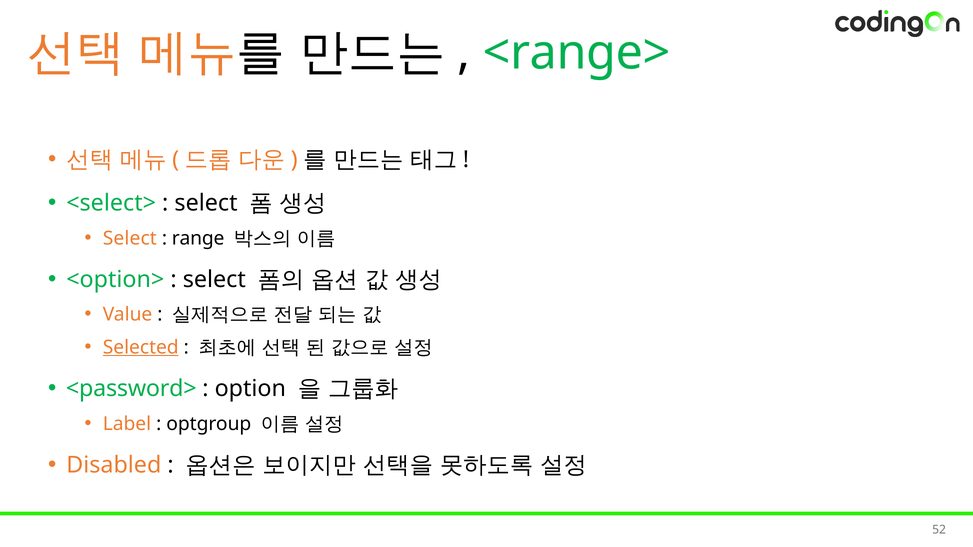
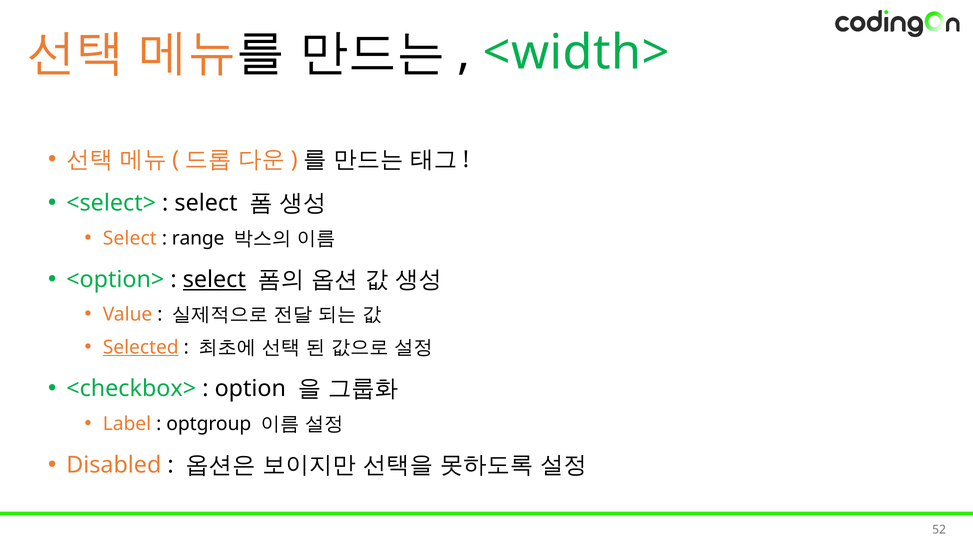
<range>: <range> -> <width>
select at (214, 280) underline: none -> present
<password>: <password> -> <checkbox>
